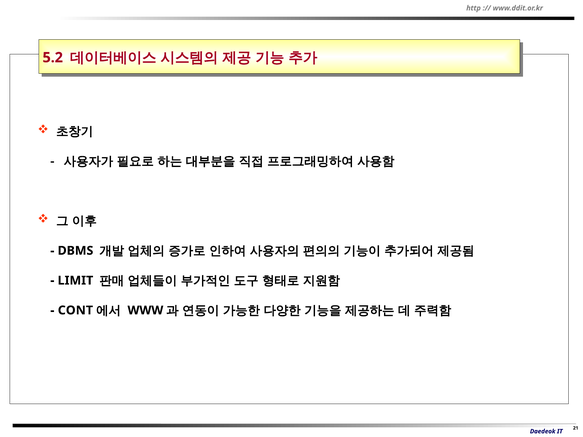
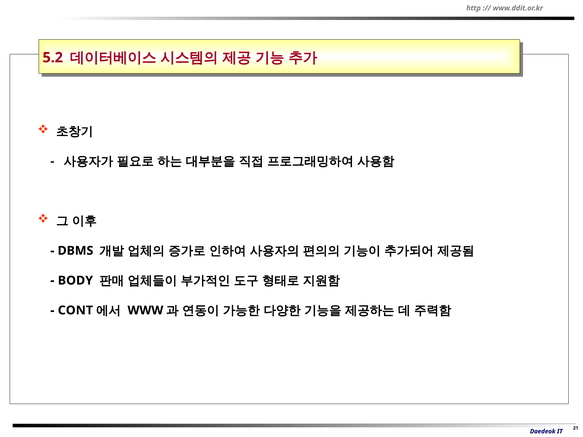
LIMIT: LIMIT -> BODY
